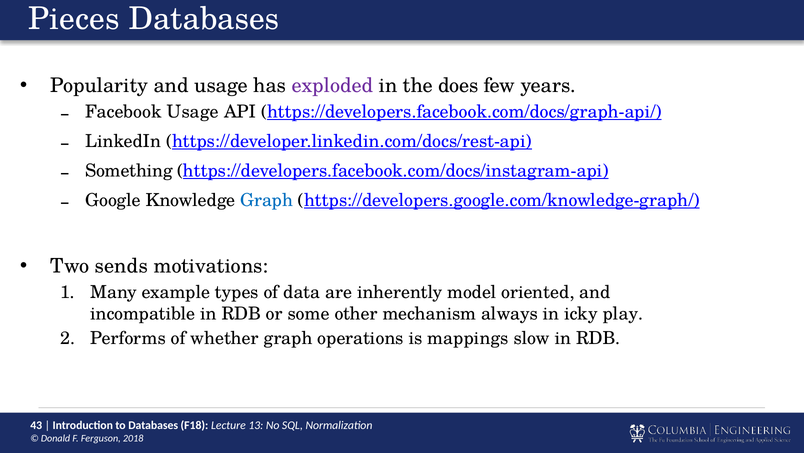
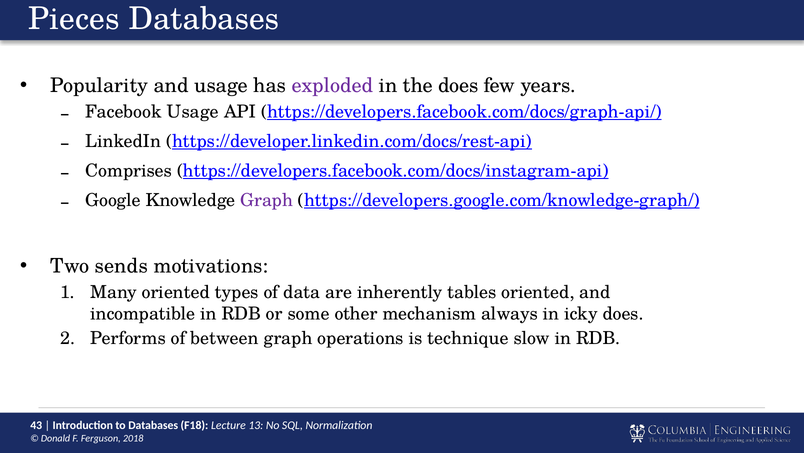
Something: Something -> Comprises
Graph at (267, 200) colour: blue -> purple
Many example: example -> oriented
model: model -> tables
icky play: play -> does
whether: whether -> between
mappings: mappings -> technique
